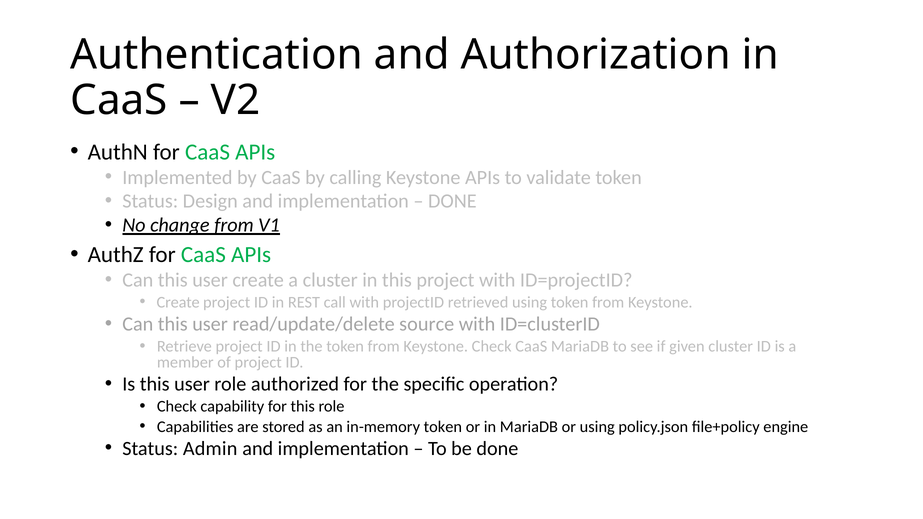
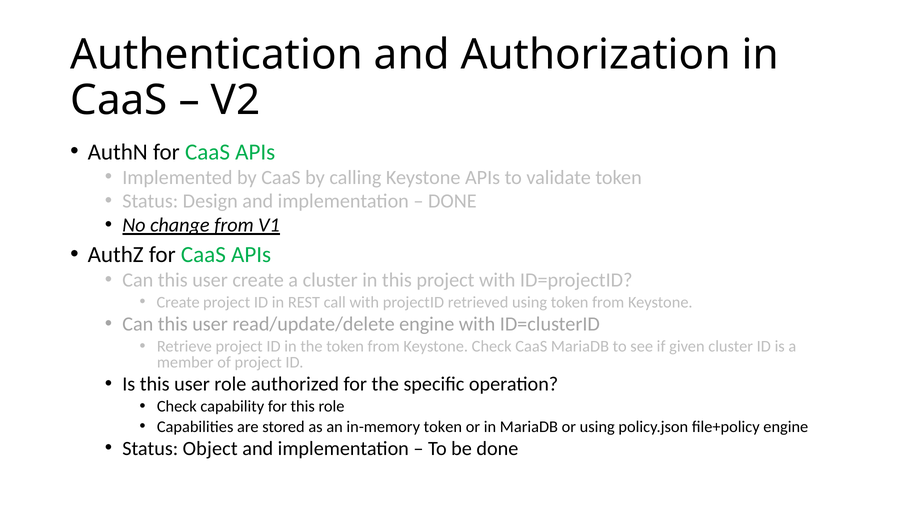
read/update/delete source: source -> engine
Admin: Admin -> Object
